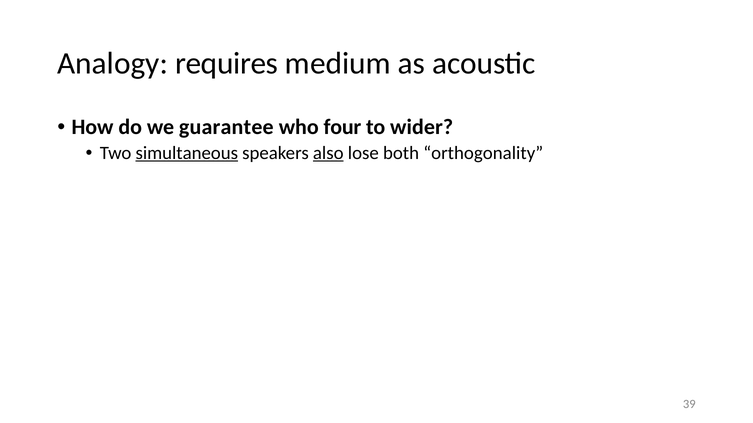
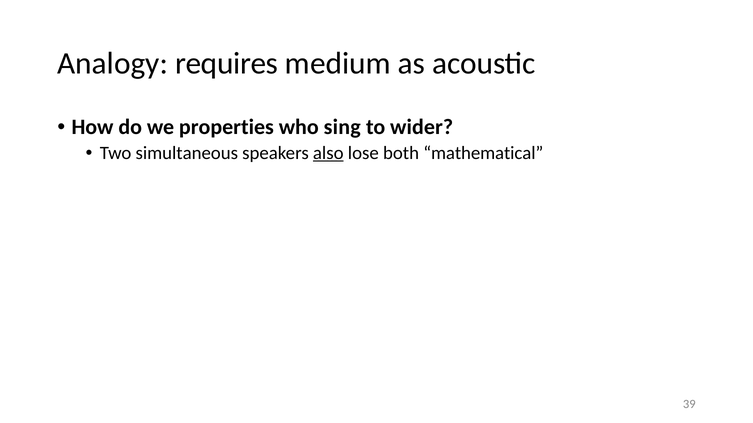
guarantee: guarantee -> properties
four: four -> sing
simultaneous underline: present -> none
orthogonality: orthogonality -> mathematical
